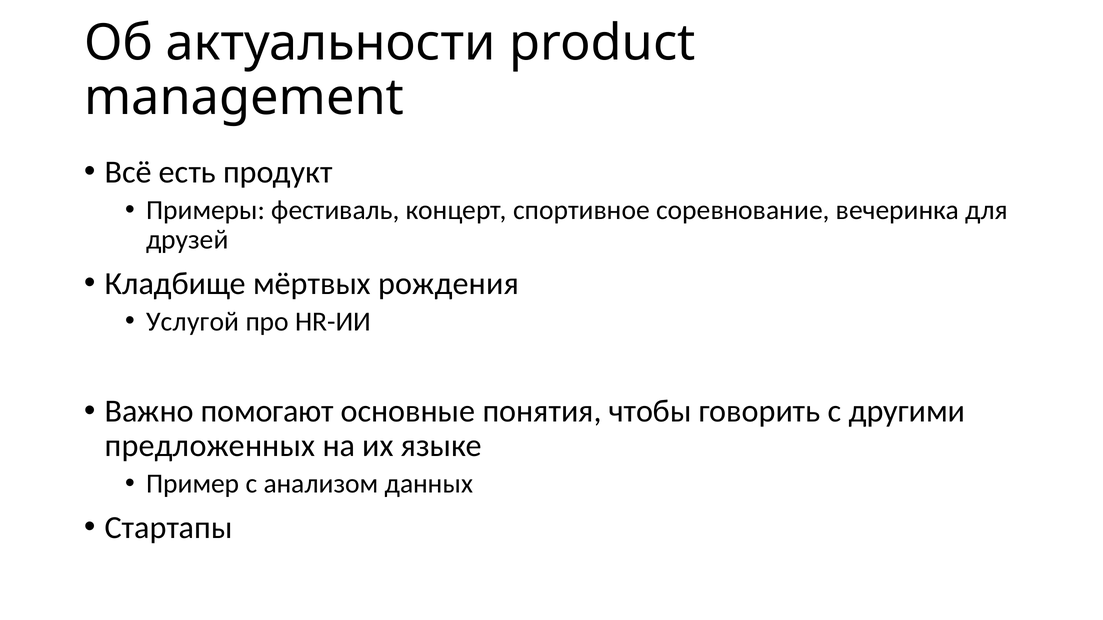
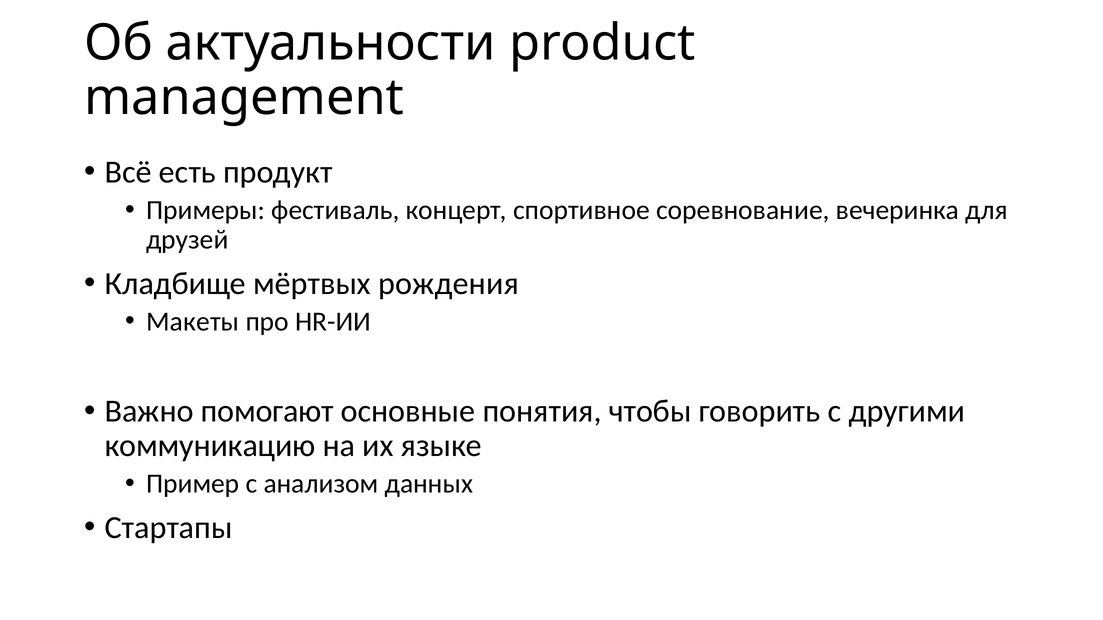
Услугой: Услугой -> Макеты
предложенных: предложенных -> коммуникацию
